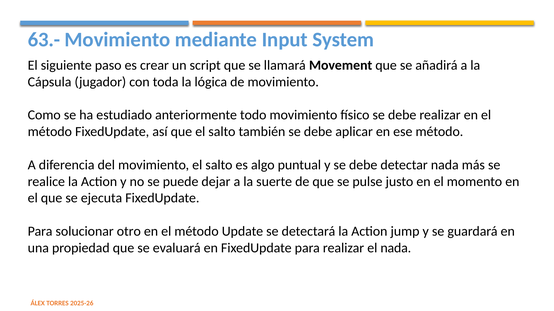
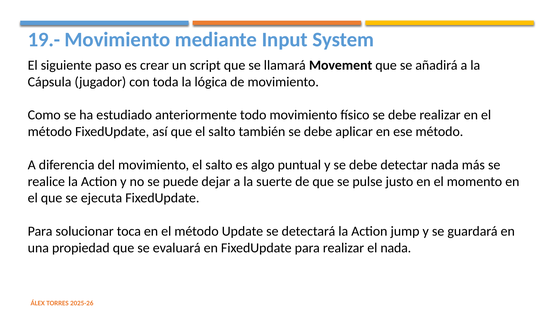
63.-: 63.- -> 19.-
otro: otro -> toca
